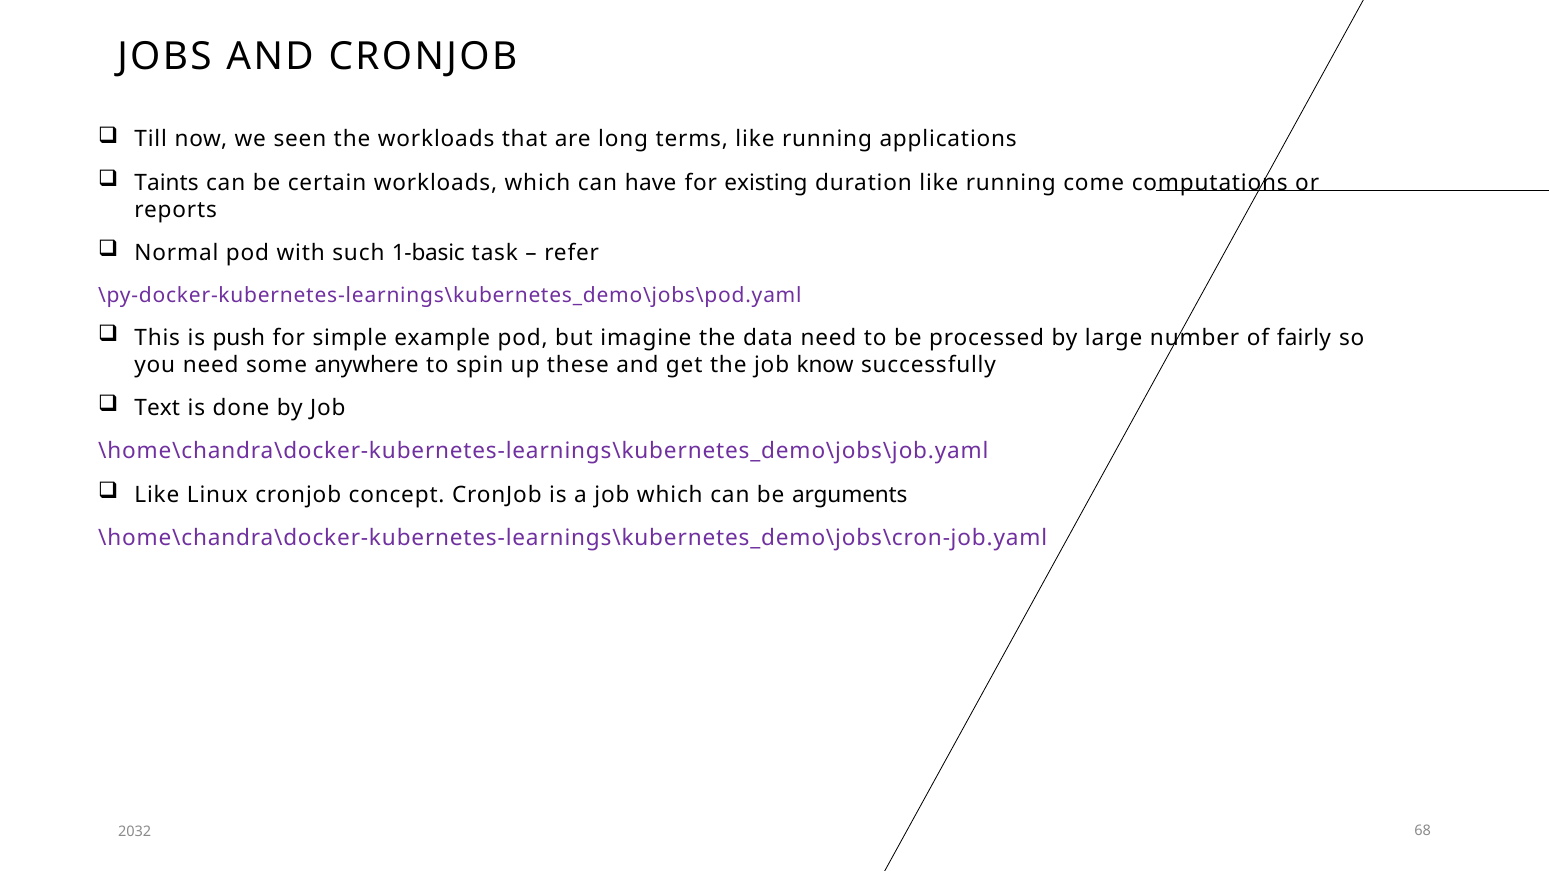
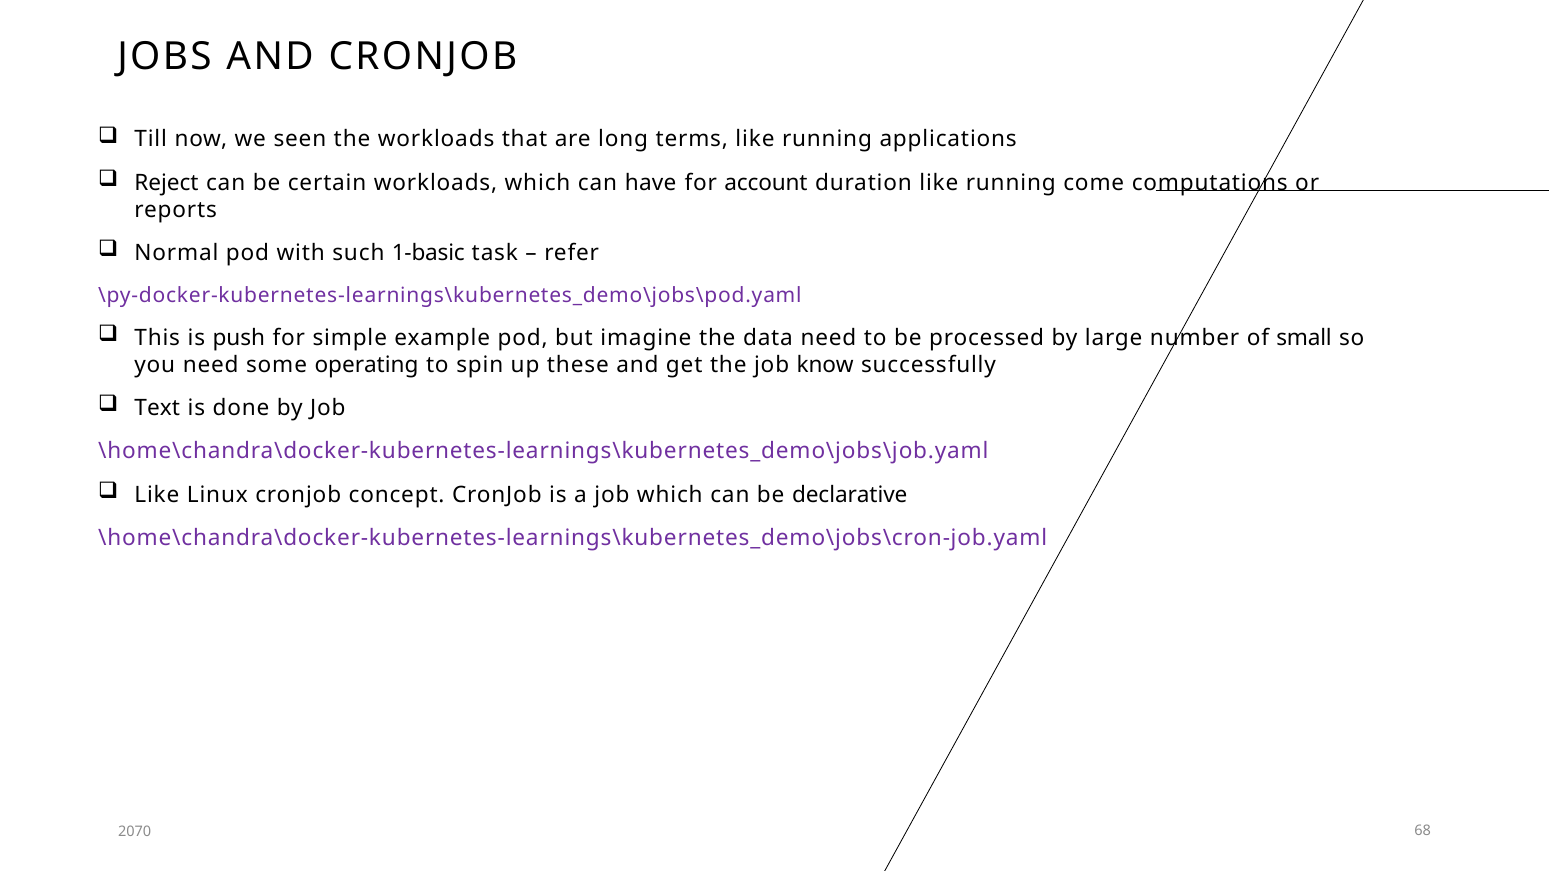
Taints: Taints -> Reject
existing: existing -> account
fairly: fairly -> small
anywhere: anywhere -> operating
arguments: arguments -> declarative
2032: 2032 -> 2070
